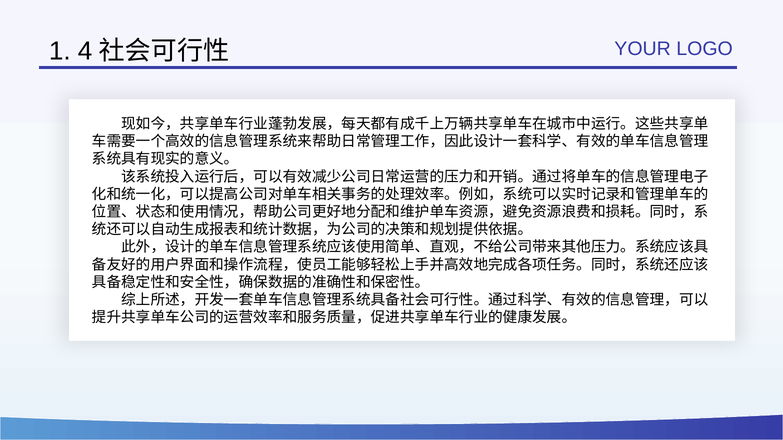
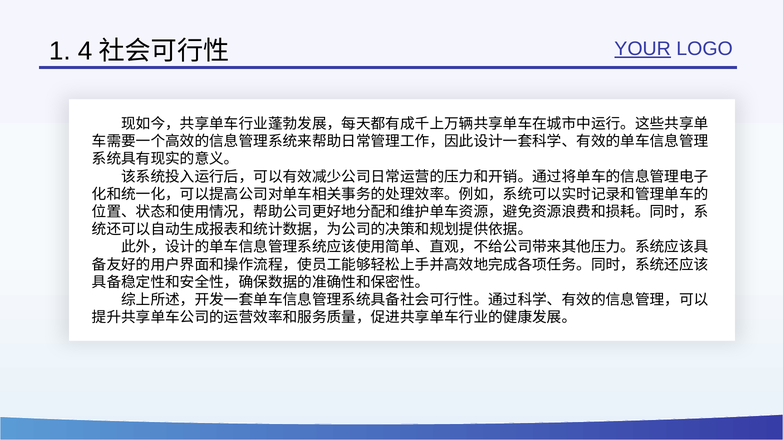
YOUR underline: none -> present
